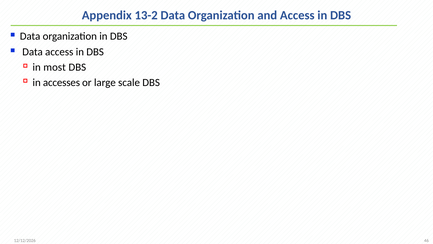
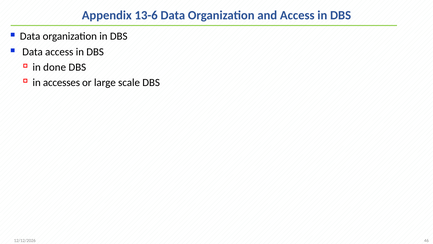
13-2: 13-2 -> 13-6
most: most -> done
